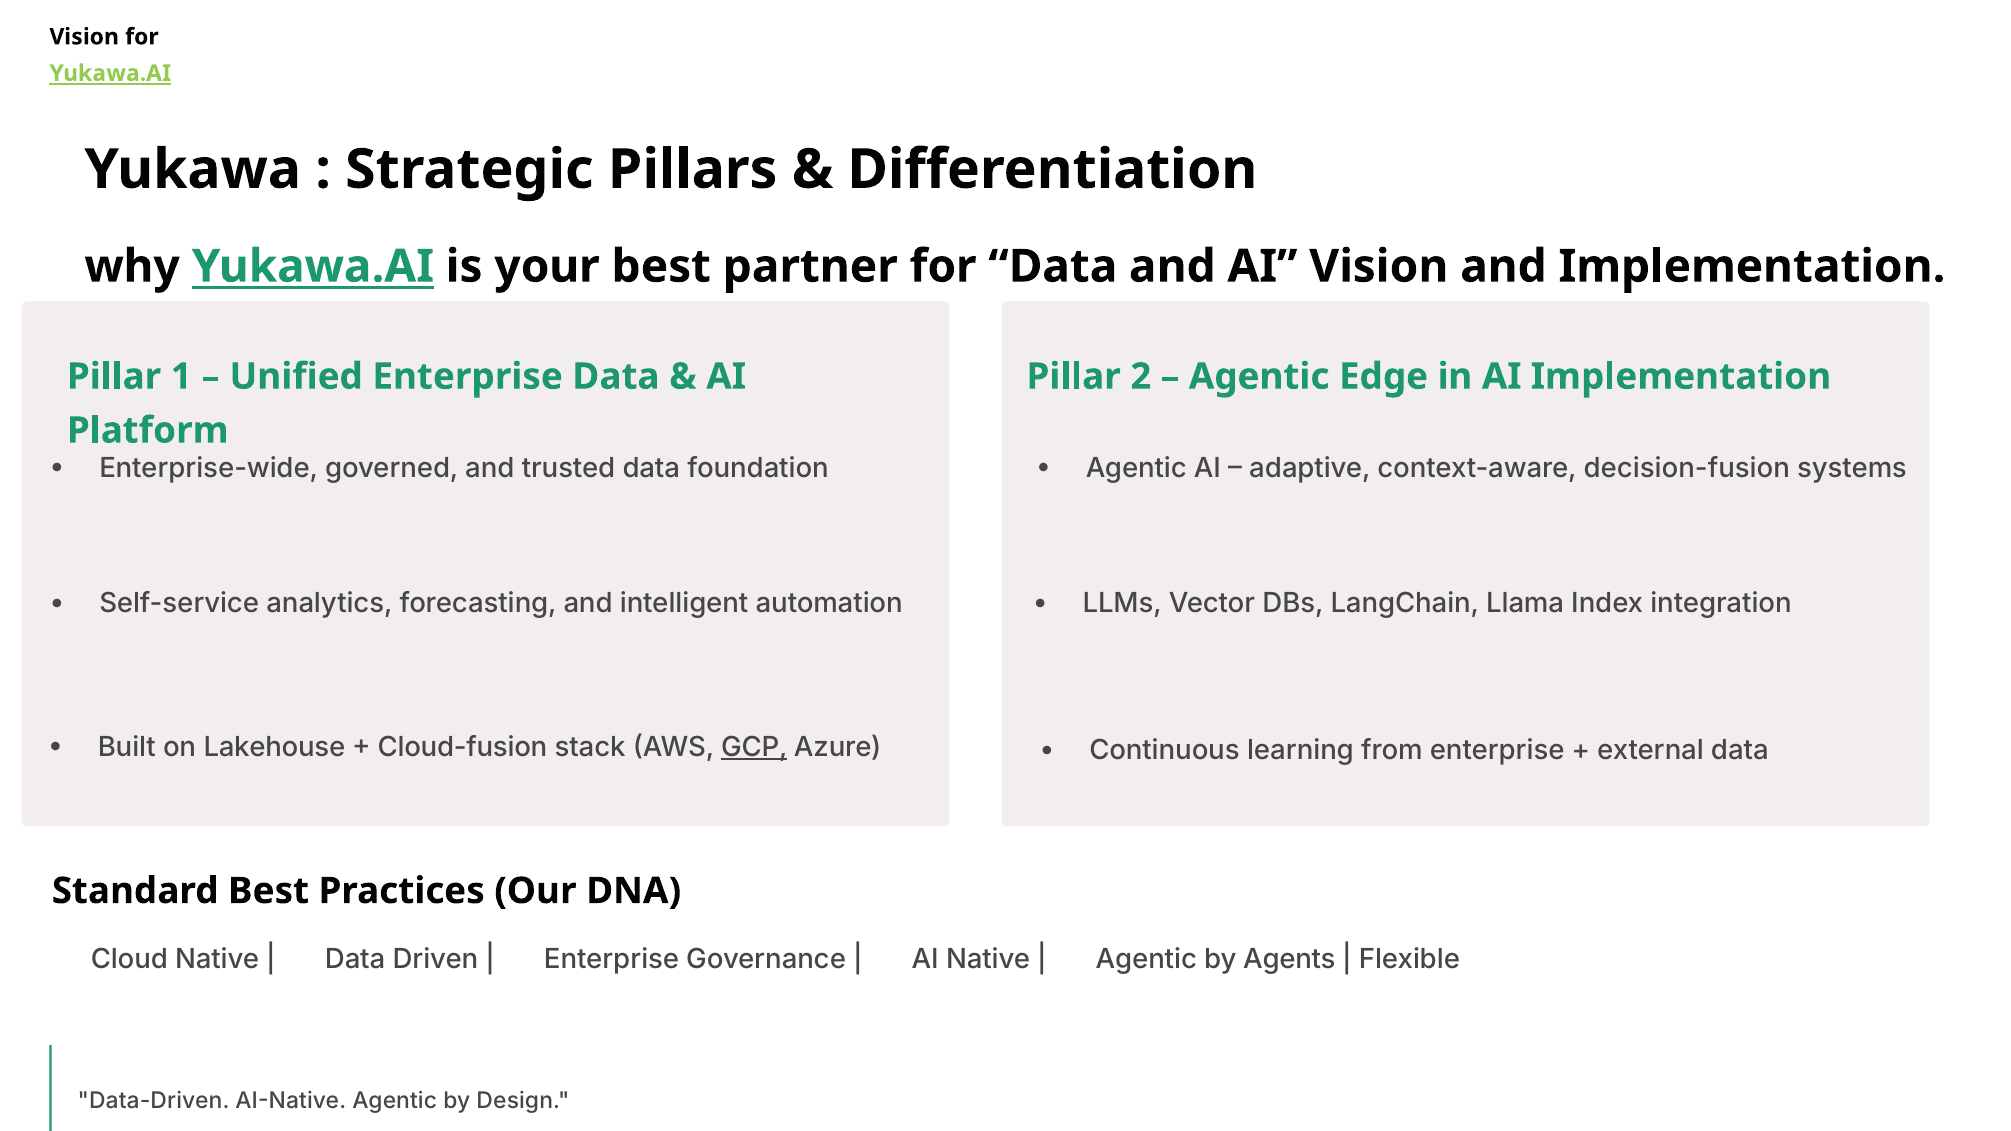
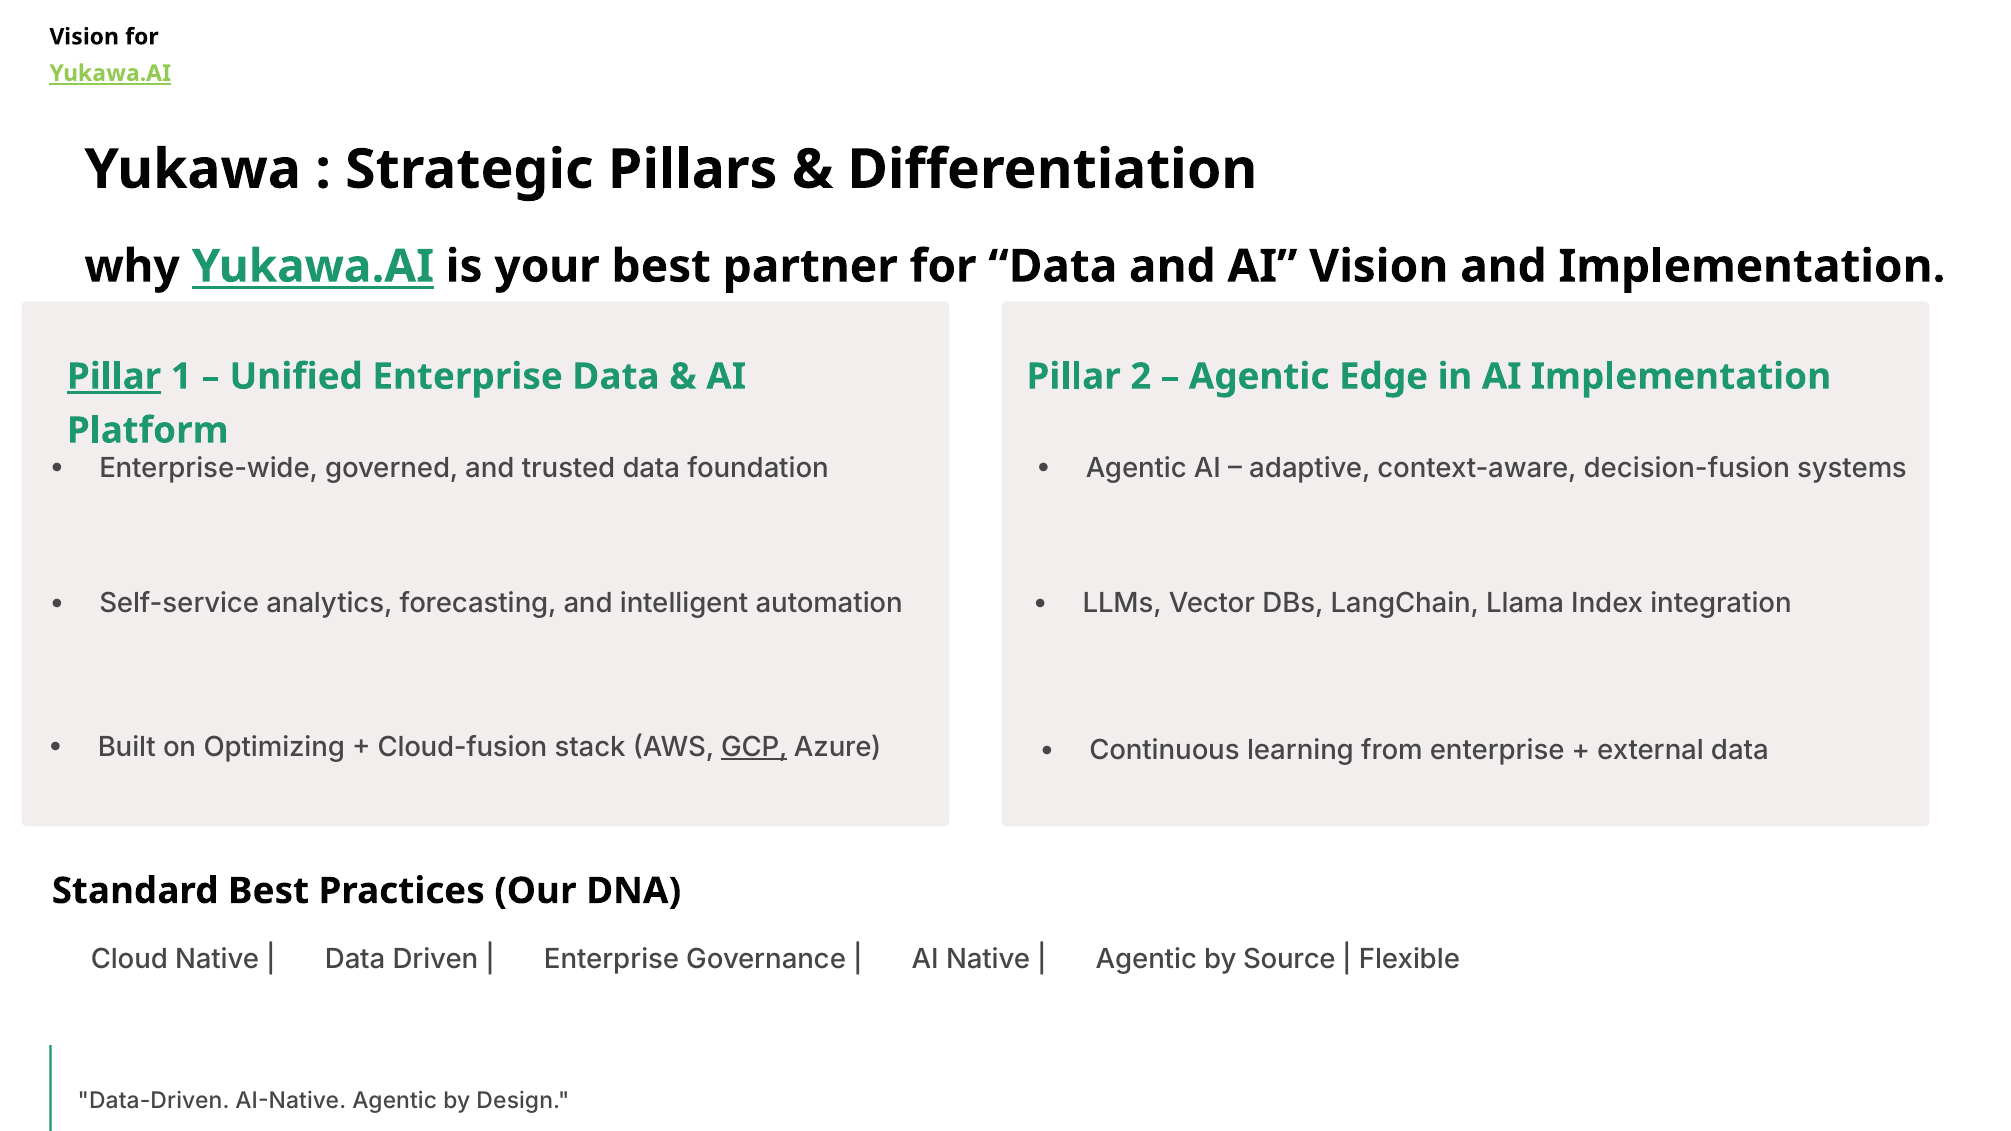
Pillar at (114, 377) underline: none -> present
Lakehouse: Lakehouse -> Optimizing
Agents: Agents -> Source
